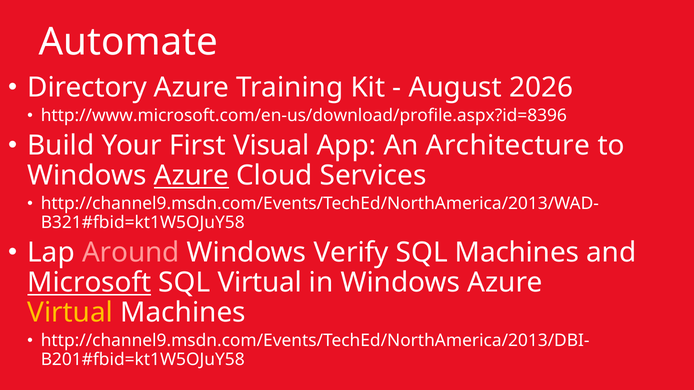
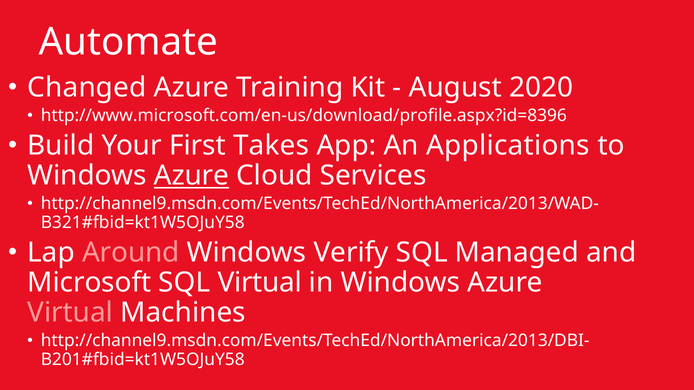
Directory: Directory -> Changed
2026: 2026 -> 2020
Visual: Visual -> Takes
Architecture: Architecture -> Applications
SQL Machines: Machines -> Managed
Microsoft underline: present -> none
Virtual at (70, 313) colour: yellow -> pink
